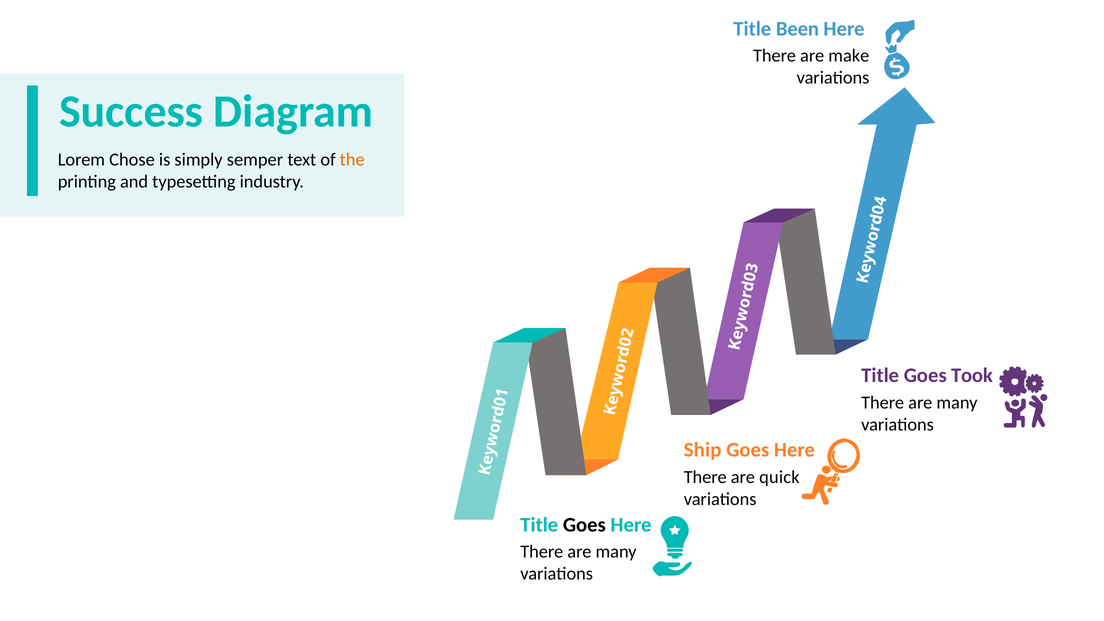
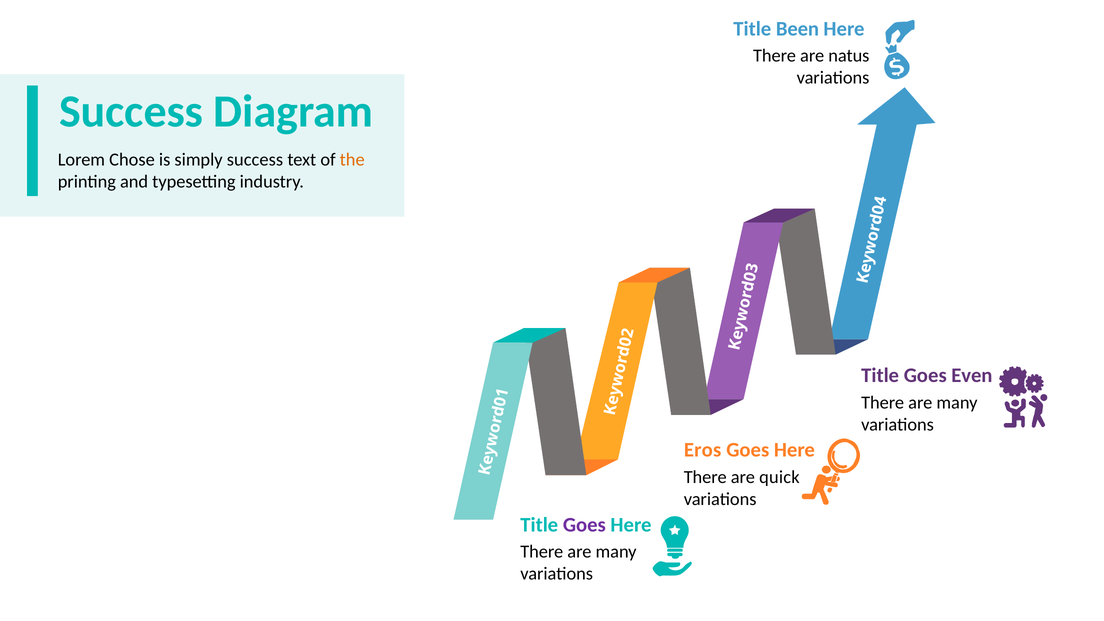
make: make -> natus
simply semper: semper -> success
Took: Took -> Even
Ship: Ship -> Eros
Goes at (584, 525) colour: black -> purple
